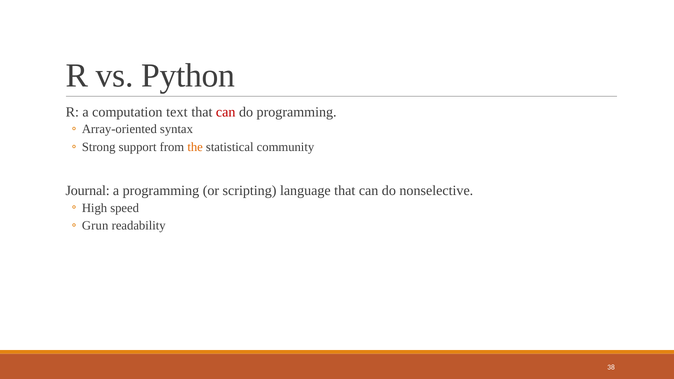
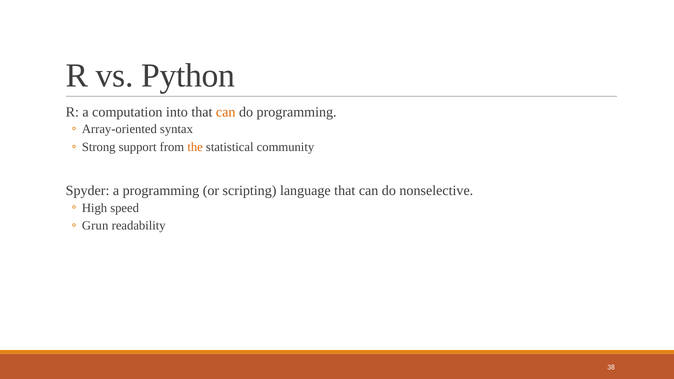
text: text -> into
can at (226, 112) colour: red -> orange
Journal: Journal -> Spyder
